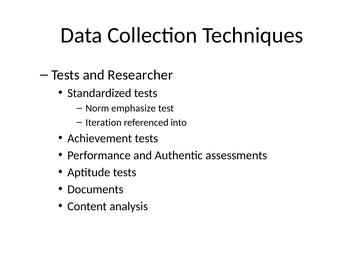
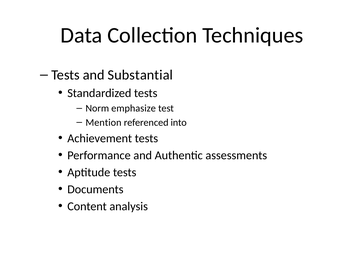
Researcher: Researcher -> Substantial
Iteration: Iteration -> Mention
